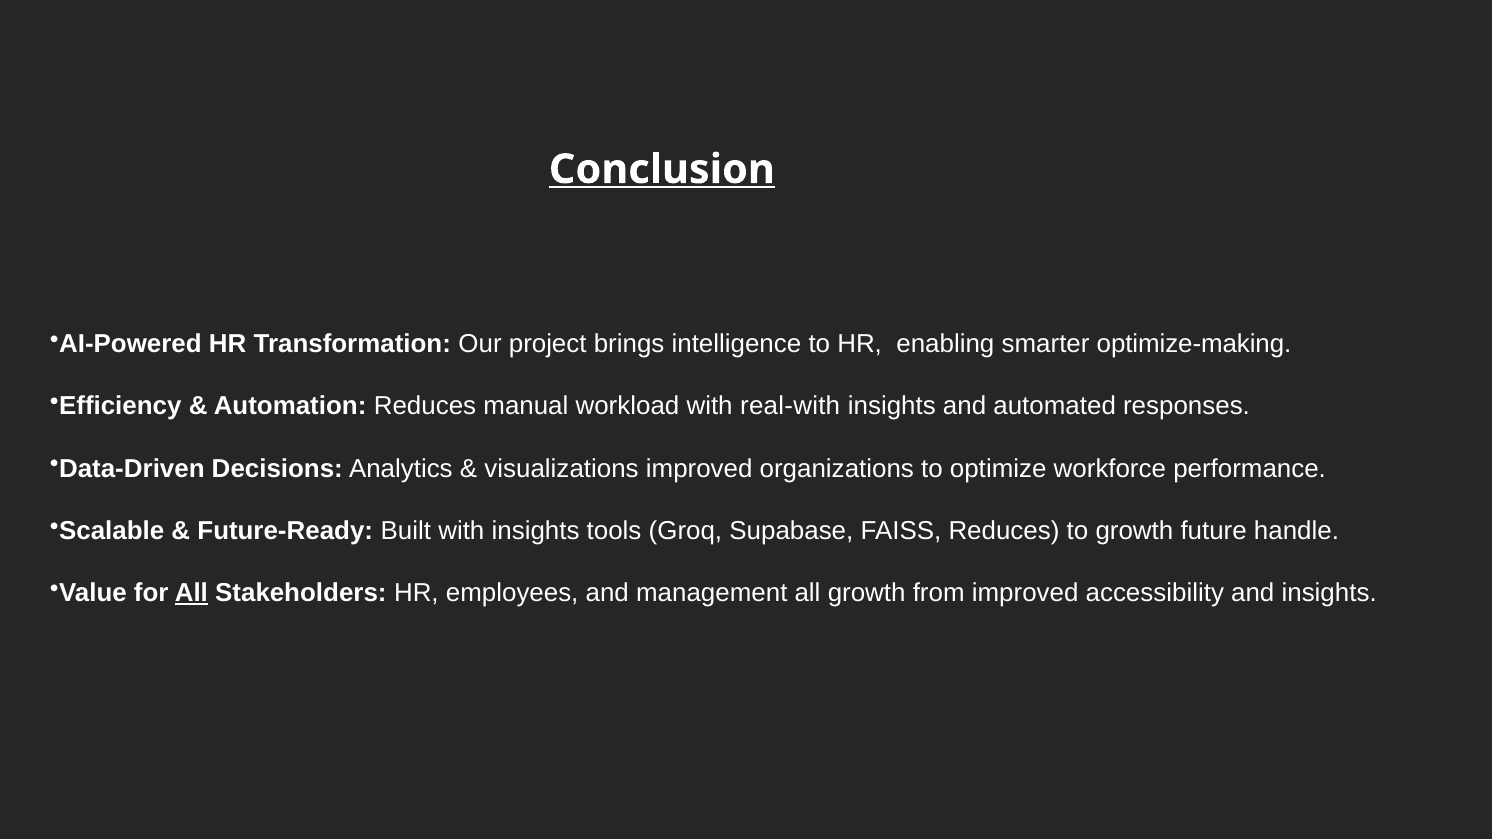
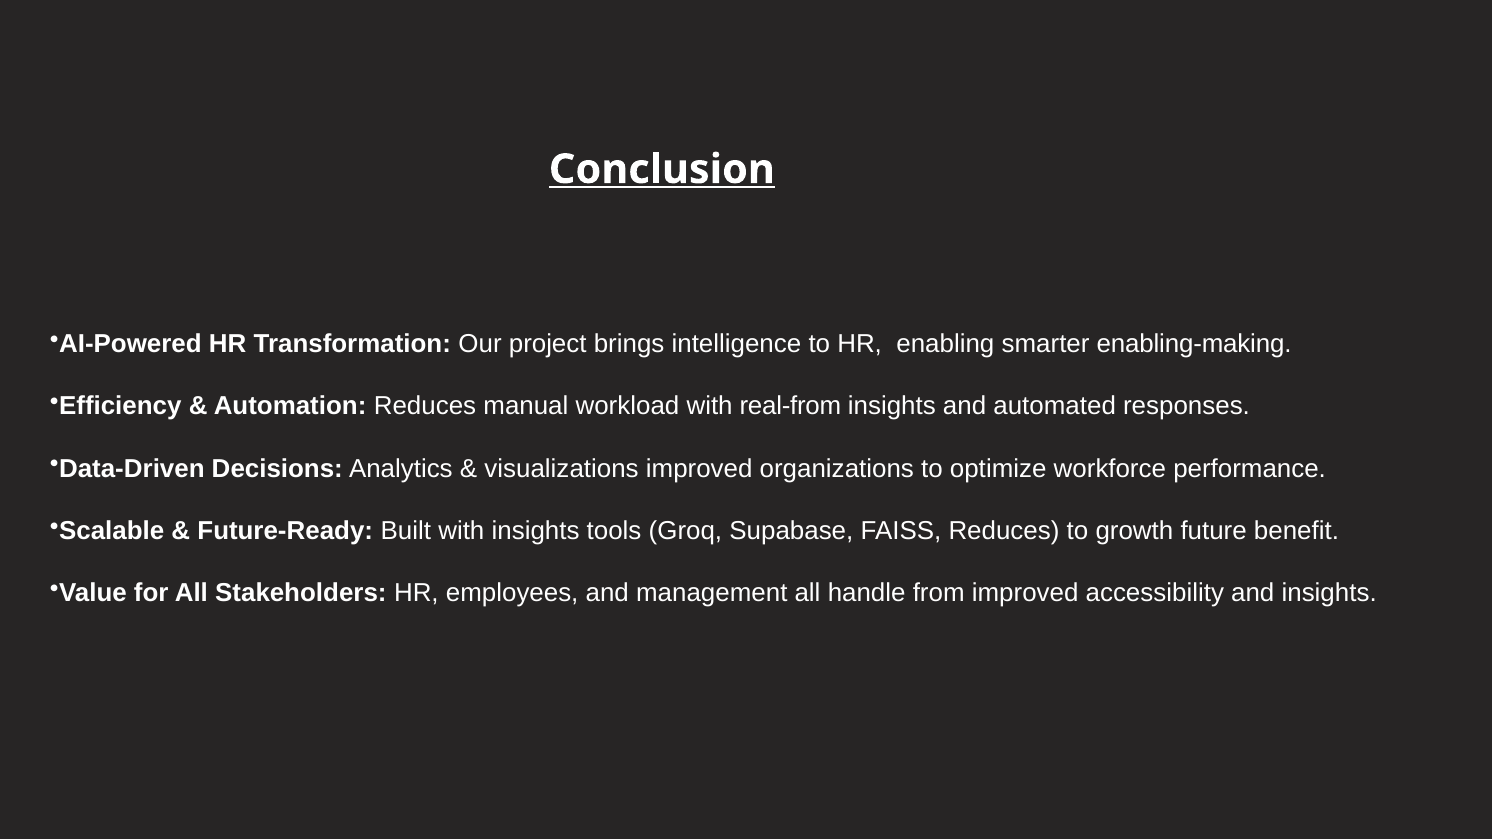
optimize-making: optimize-making -> enabling-making
real-with: real-with -> real-from
handle: handle -> benefit
All at (191, 593) underline: present -> none
all growth: growth -> handle
